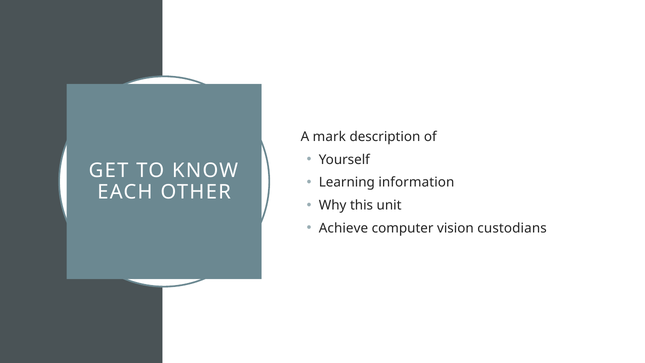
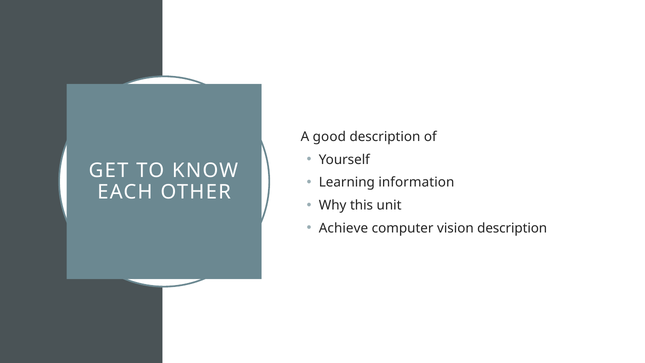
mark: mark -> good
vision custodians: custodians -> description
